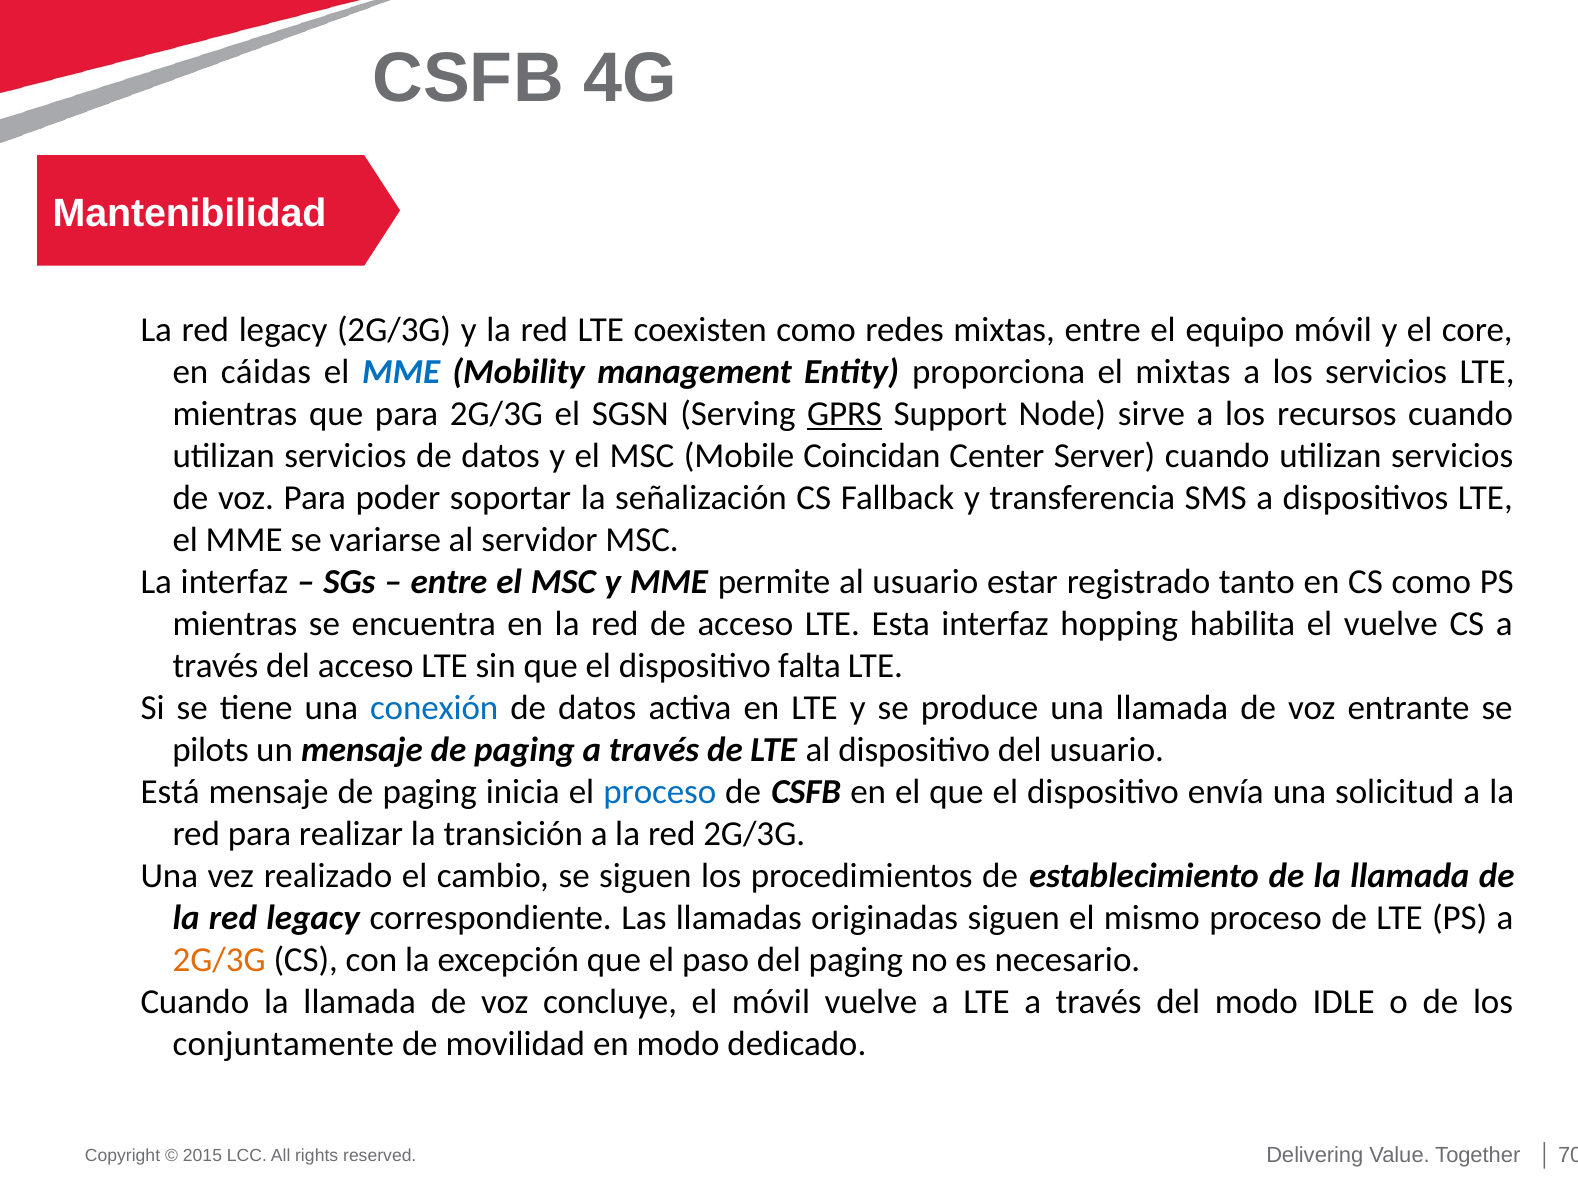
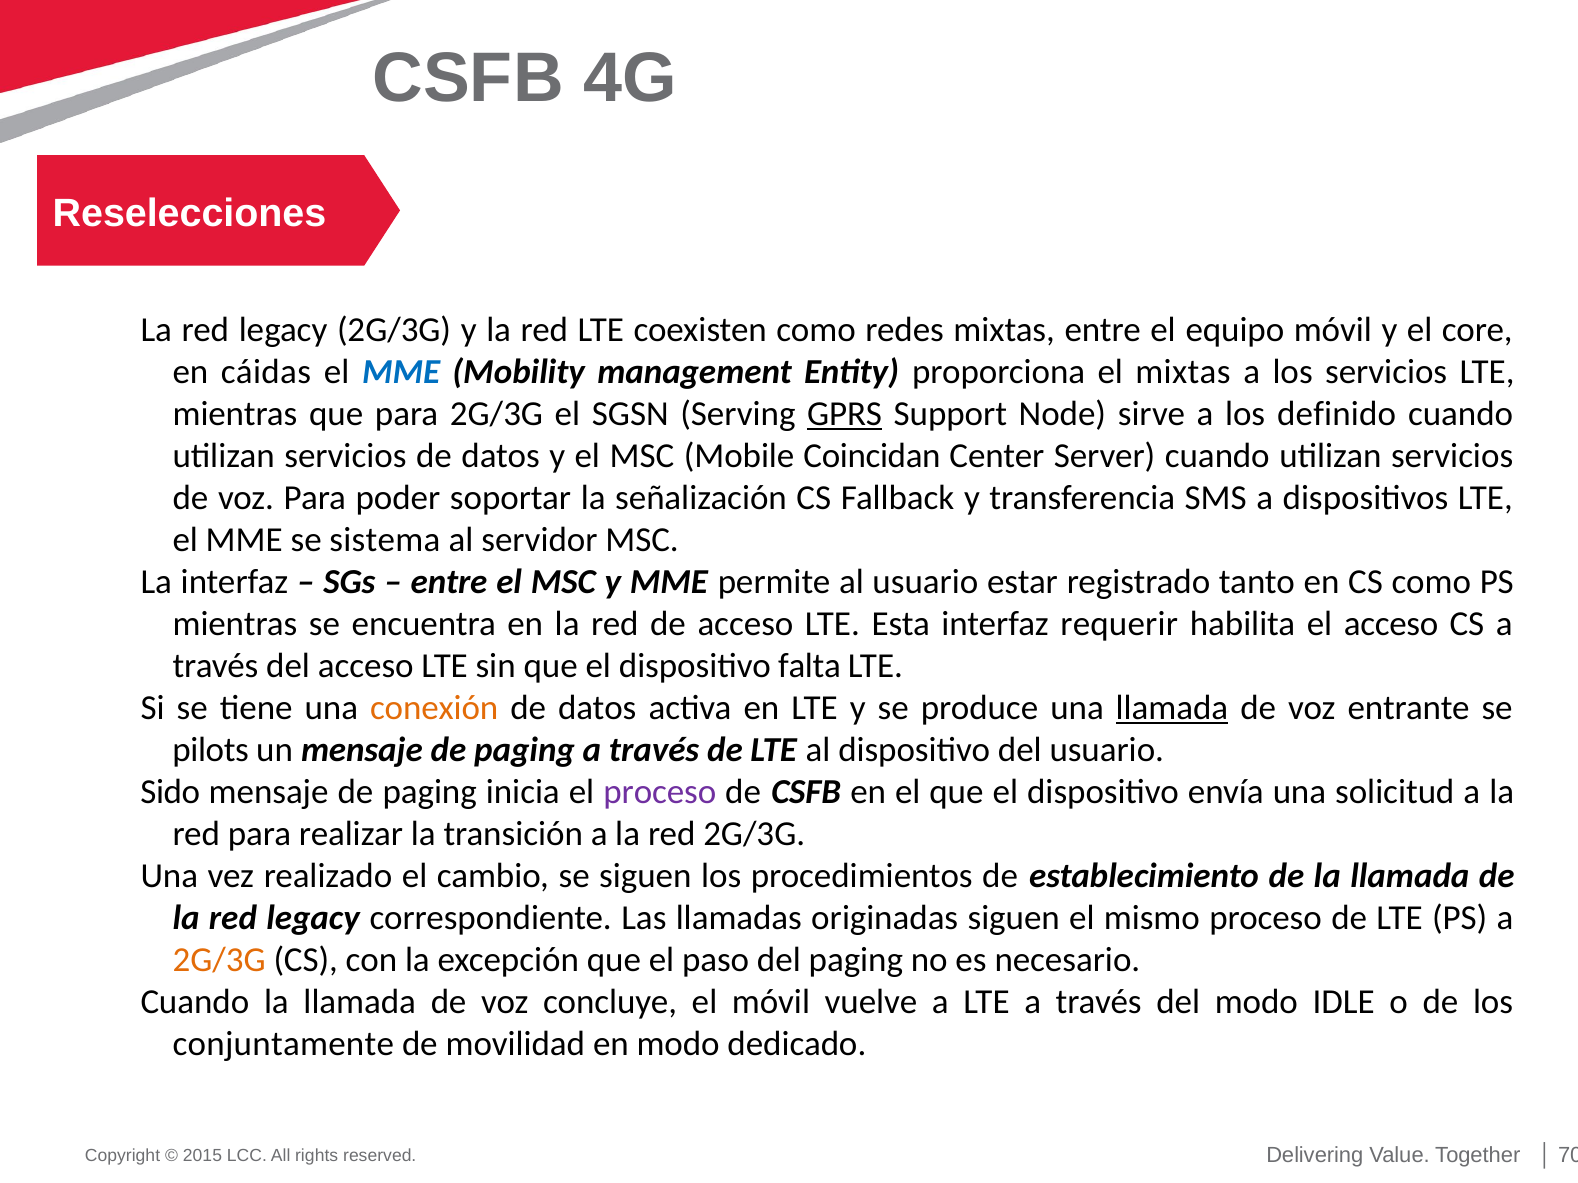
Mantenibilidad: Mantenibilidad -> Reselecciones
recursos: recursos -> definido
variarse: variarse -> sistema
hopping: hopping -> requerir
el vuelve: vuelve -> acceso
conexión colour: blue -> orange
llamada at (1172, 708) underline: none -> present
Está: Está -> Sido
proceso at (660, 792) colour: blue -> purple
